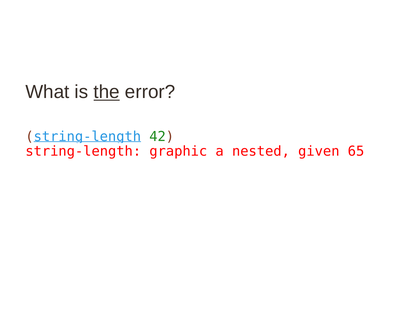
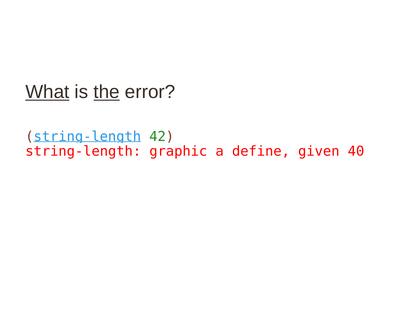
What underline: none -> present
nested: nested -> define
65: 65 -> 40
